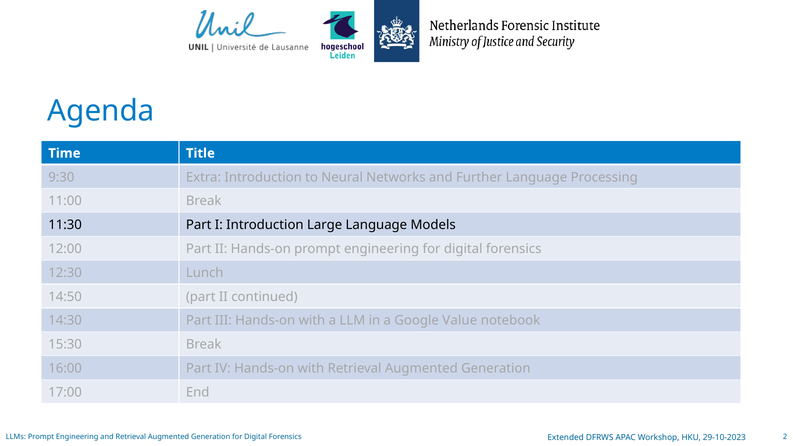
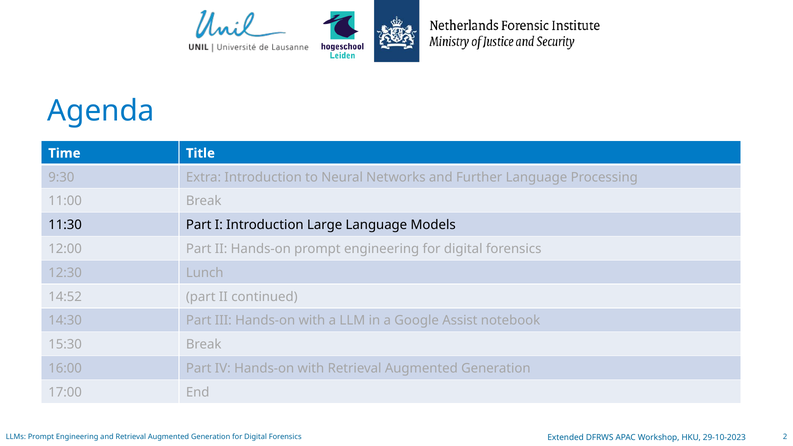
14:50: 14:50 -> 14:52
Value: Value -> Assist
